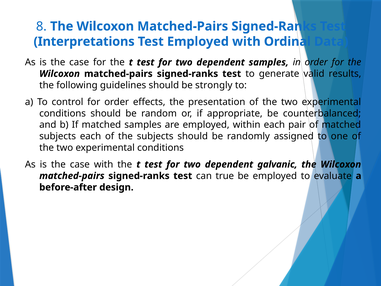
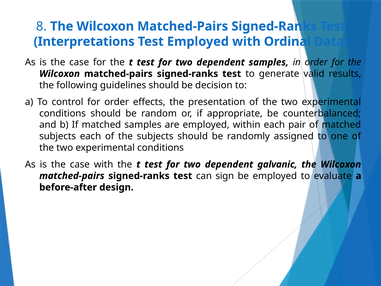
strongly: strongly -> decision
true: true -> sign
